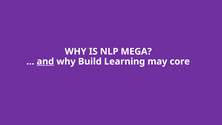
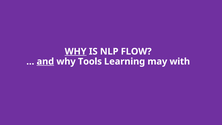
WHY at (76, 51) underline: none -> present
MEGA: MEGA -> FLOW
Build: Build -> Tools
core: core -> with
